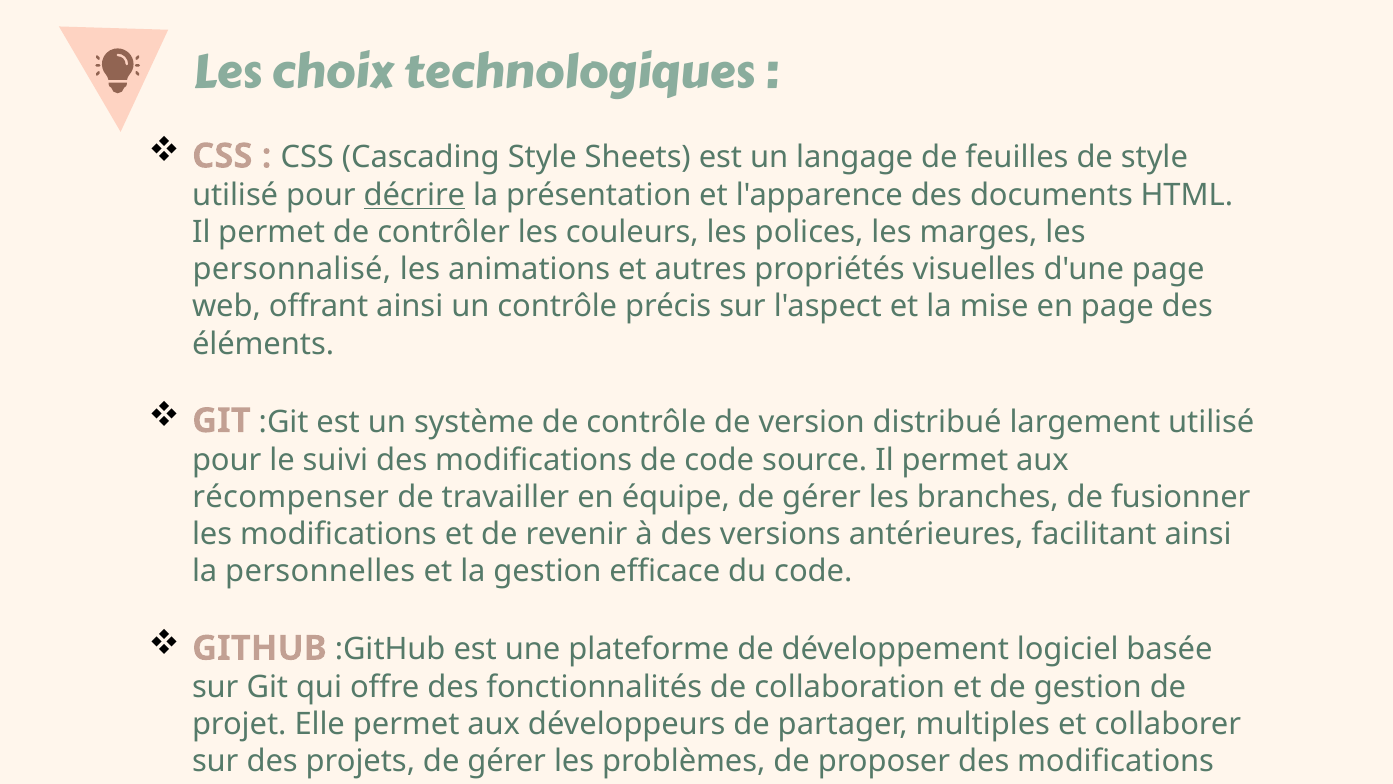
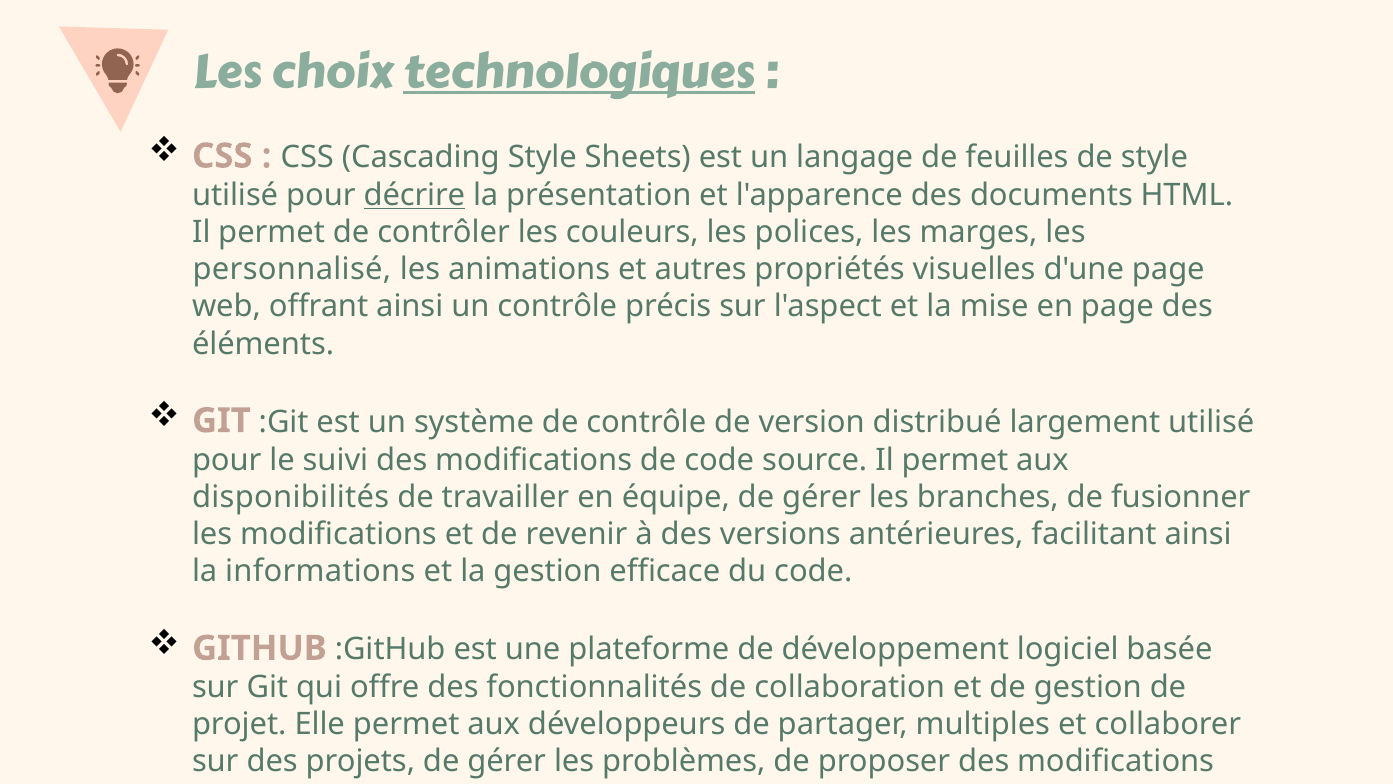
technologiques underline: none -> present
récompenser: récompenser -> disponibilités
personnelles: personnelles -> informations
